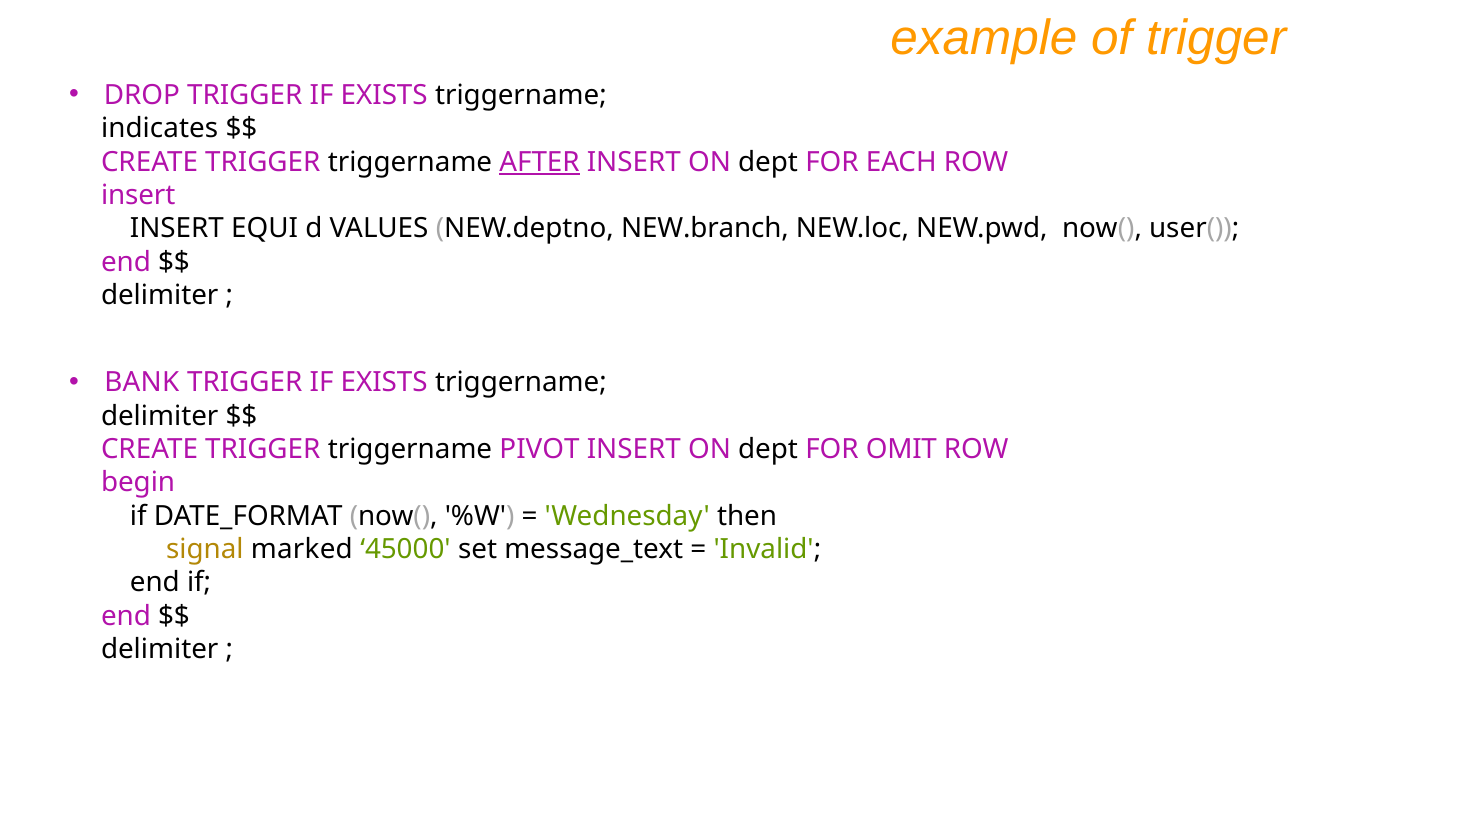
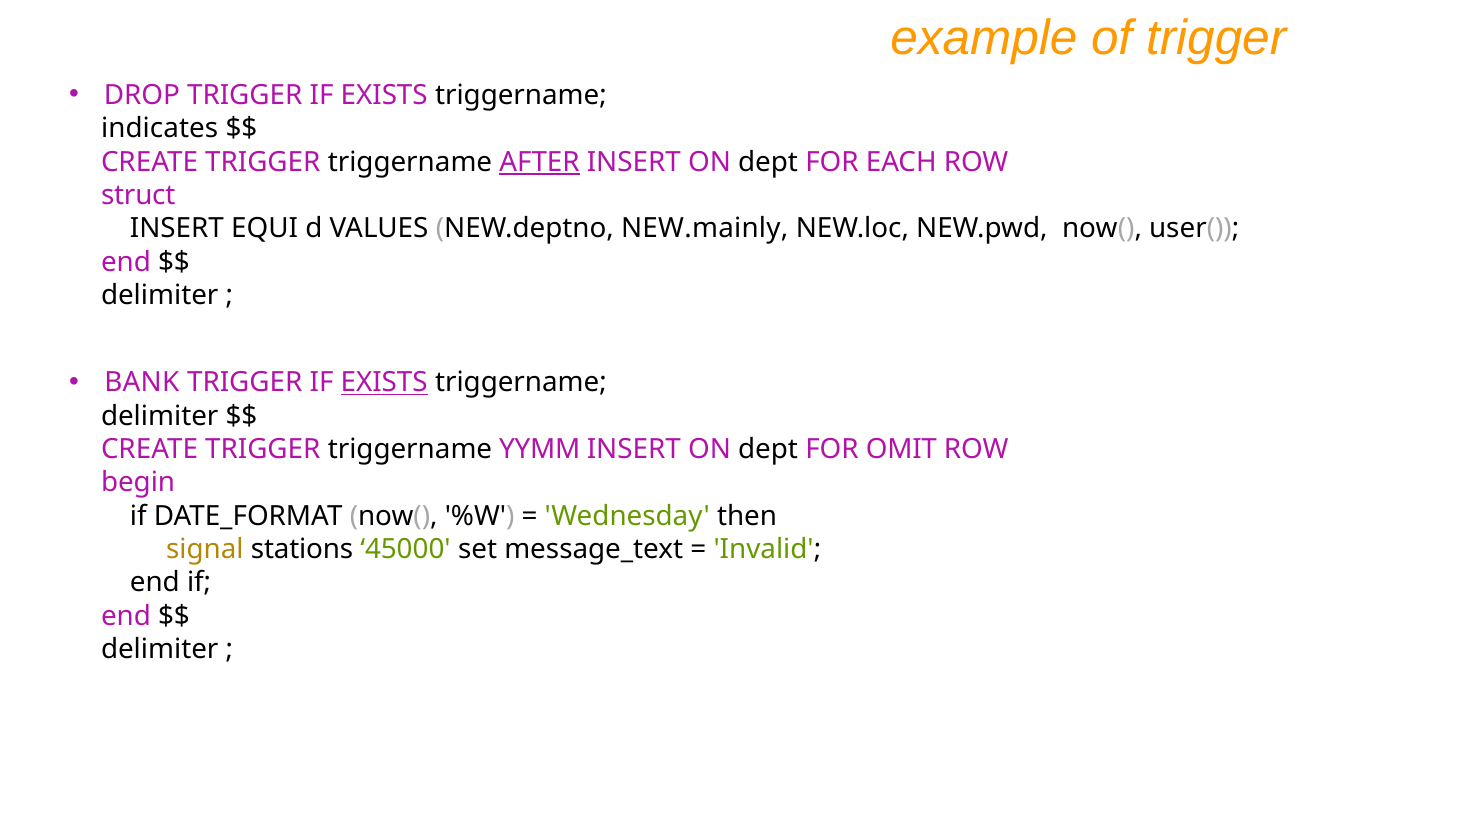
insert at (138, 195): insert -> struct
NEW.branch: NEW.branch -> NEW.mainly
EXISTS at (384, 383) underline: none -> present
PIVOT: PIVOT -> YYMM
marked: marked -> stations
